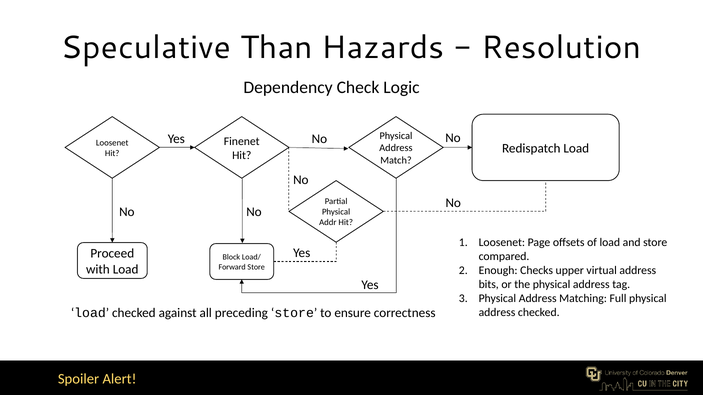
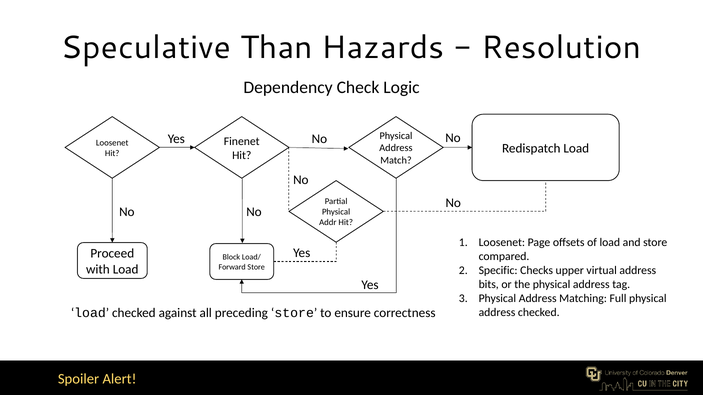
Enough: Enough -> Specific
